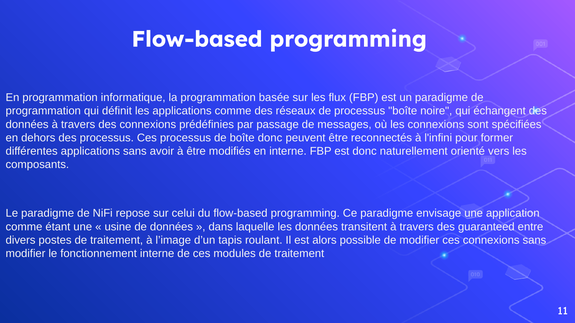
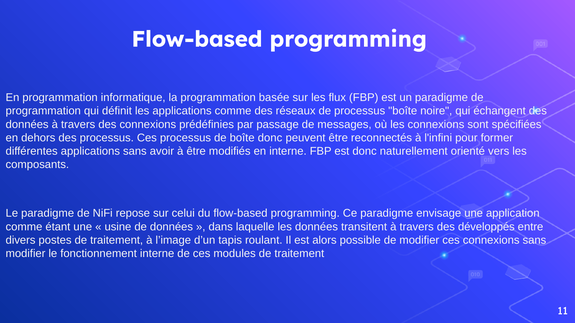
guaranteed: guaranteed -> développés
